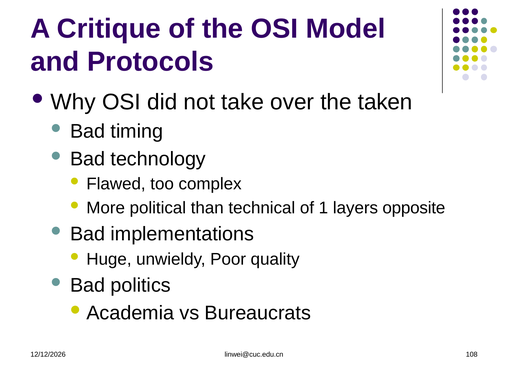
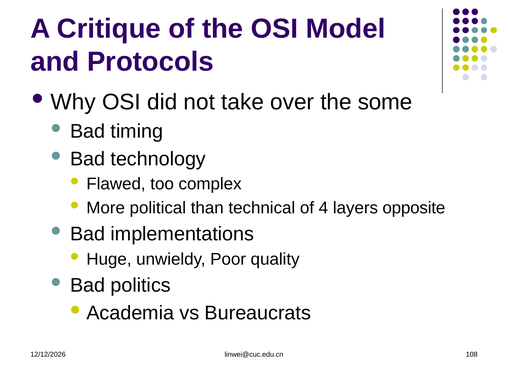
taken: taken -> some
1: 1 -> 4
